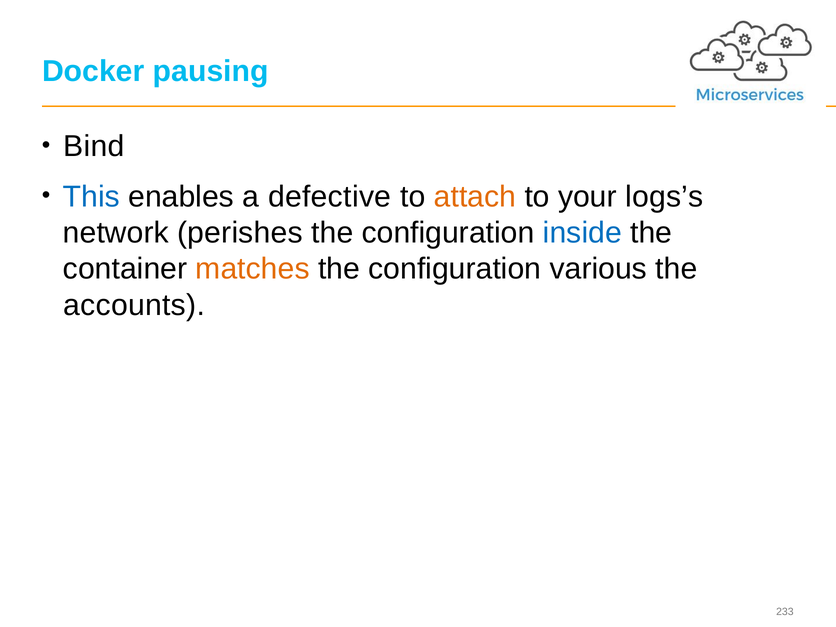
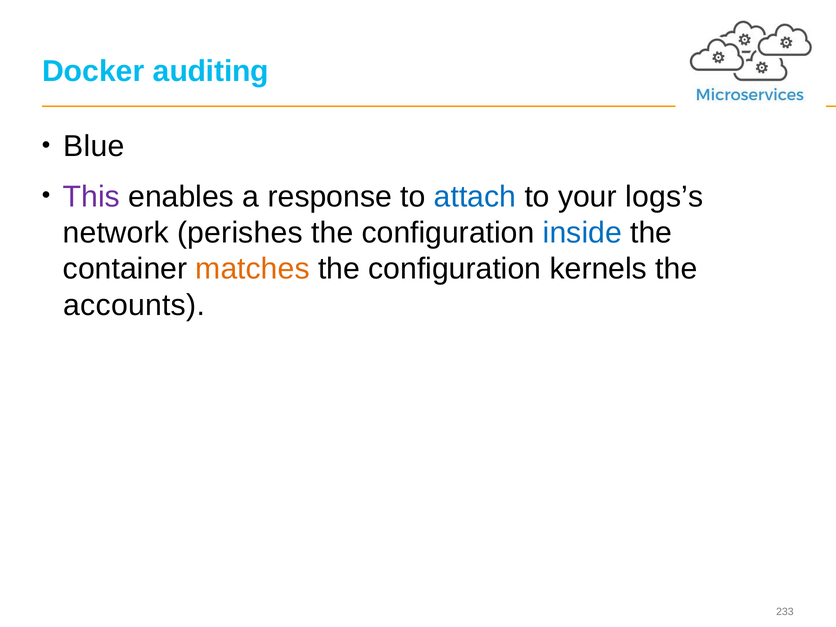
pausing: pausing -> auditing
Bind: Bind -> Blue
This colour: blue -> purple
defective: defective -> response
attach colour: orange -> blue
various: various -> kernels
